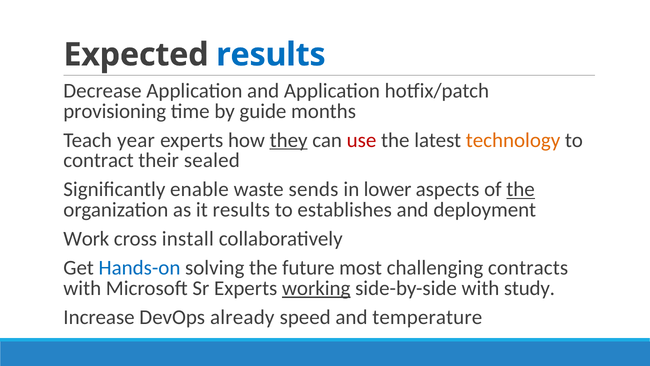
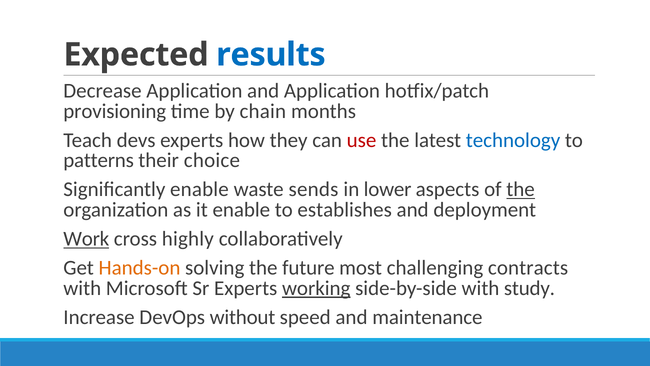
guide: guide -> chain
year: year -> devs
they underline: present -> none
technology colour: orange -> blue
contract: contract -> patterns
sealed: sealed -> choice
it results: results -> enable
Work underline: none -> present
install: install -> highly
Hands-on colour: blue -> orange
already: already -> without
temperature: temperature -> maintenance
